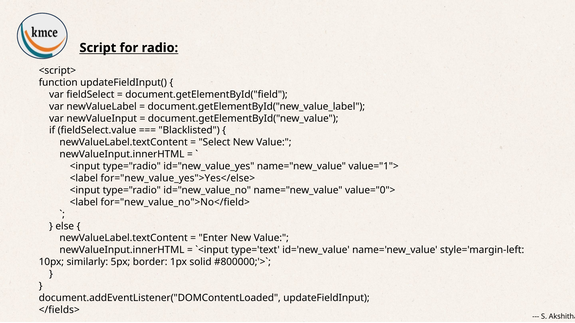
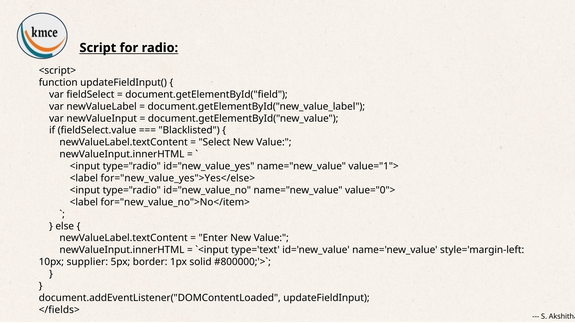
for="new_value_no">No</field>: for="new_value_no">No</field> -> for="new_value_no">No</item>
similarly: similarly -> supplier
